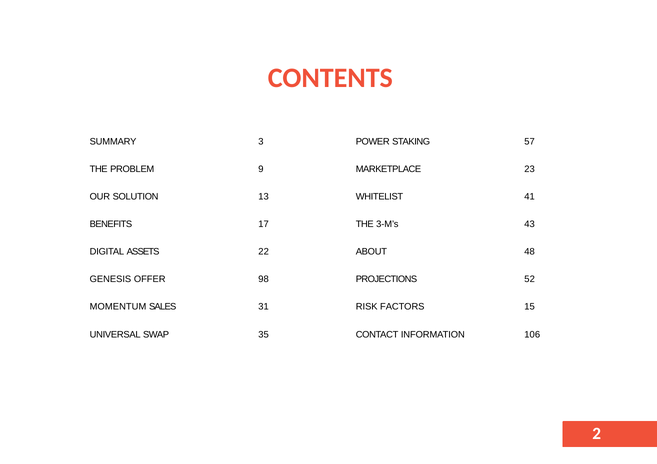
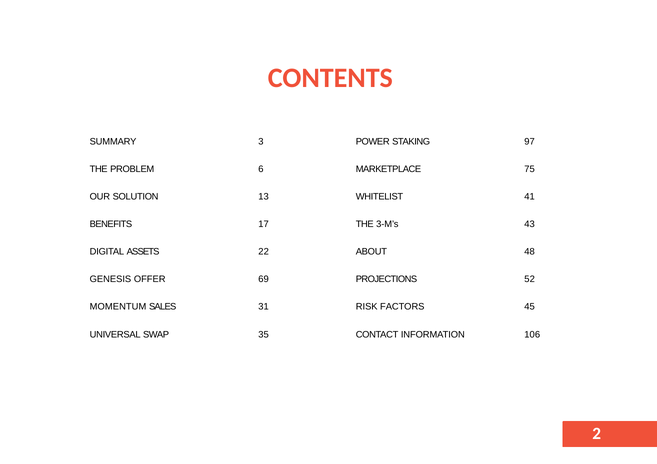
57: 57 -> 97
9: 9 -> 6
23: 23 -> 75
98: 98 -> 69
15: 15 -> 45
